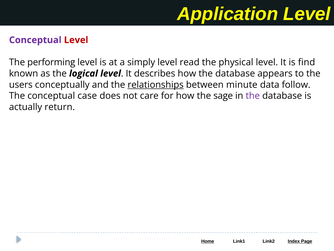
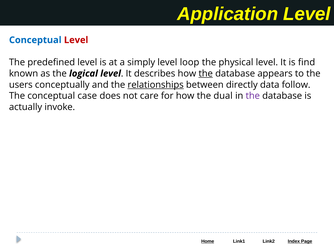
Conceptual at (35, 40) colour: purple -> blue
performing: performing -> predefined
read: read -> loop
the at (206, 73) underline: none -> present
minute: minute -> directly
sage: sage -> dual
return: return -> invoke
